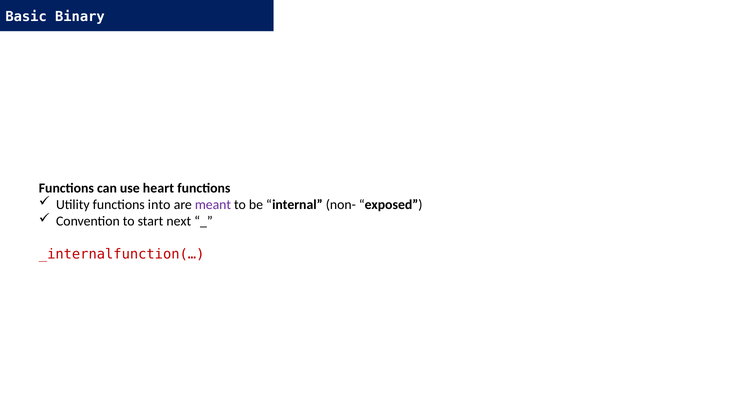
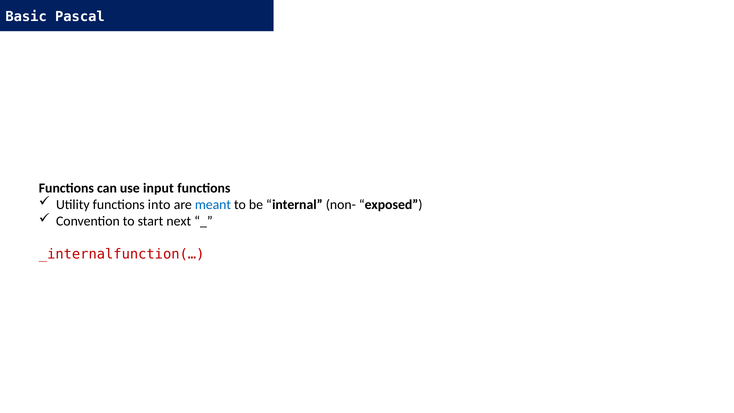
Binary: Binary -> Pascal
heart: heart -> input
meant colour: purple -> blue
